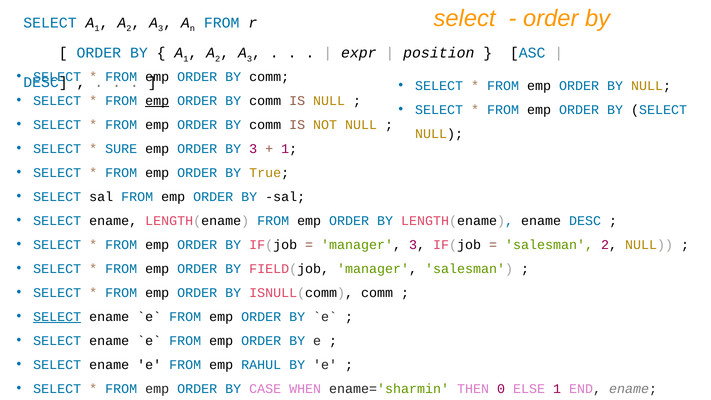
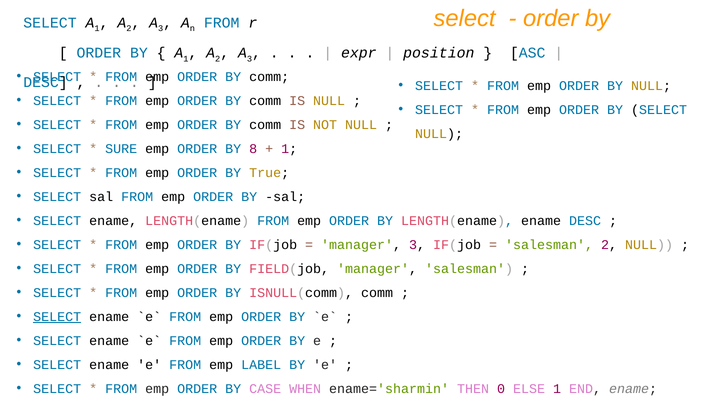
emp at (157, 101) underline: present -> none
BY 3: 3 -> 8
RAHUL: RAHUL -> LABEL
